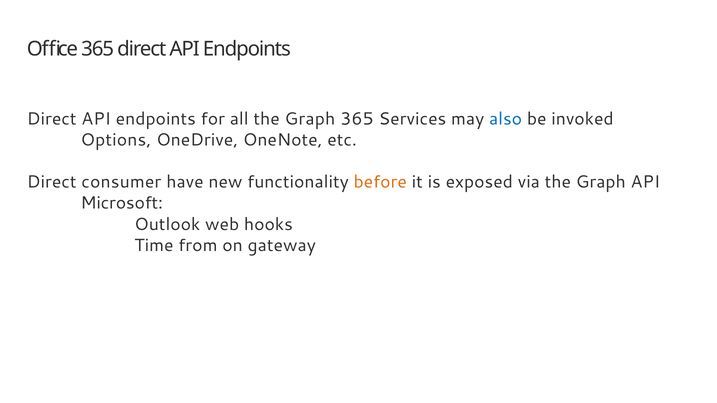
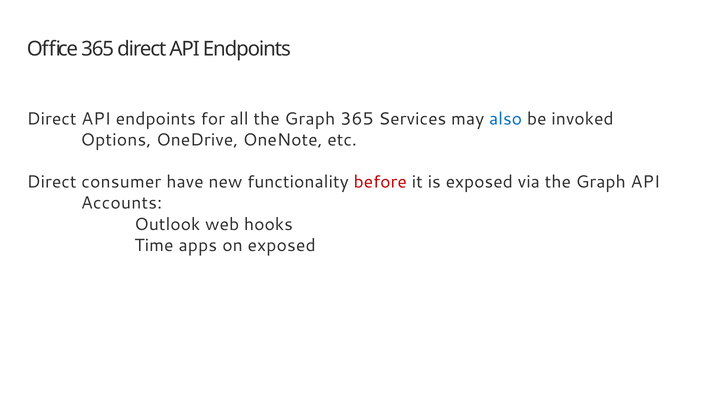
before colour: orange -> red
Microsoft: Microsoft -> Accounts
from: from -> apps
on gateway: gateway -> exposed
